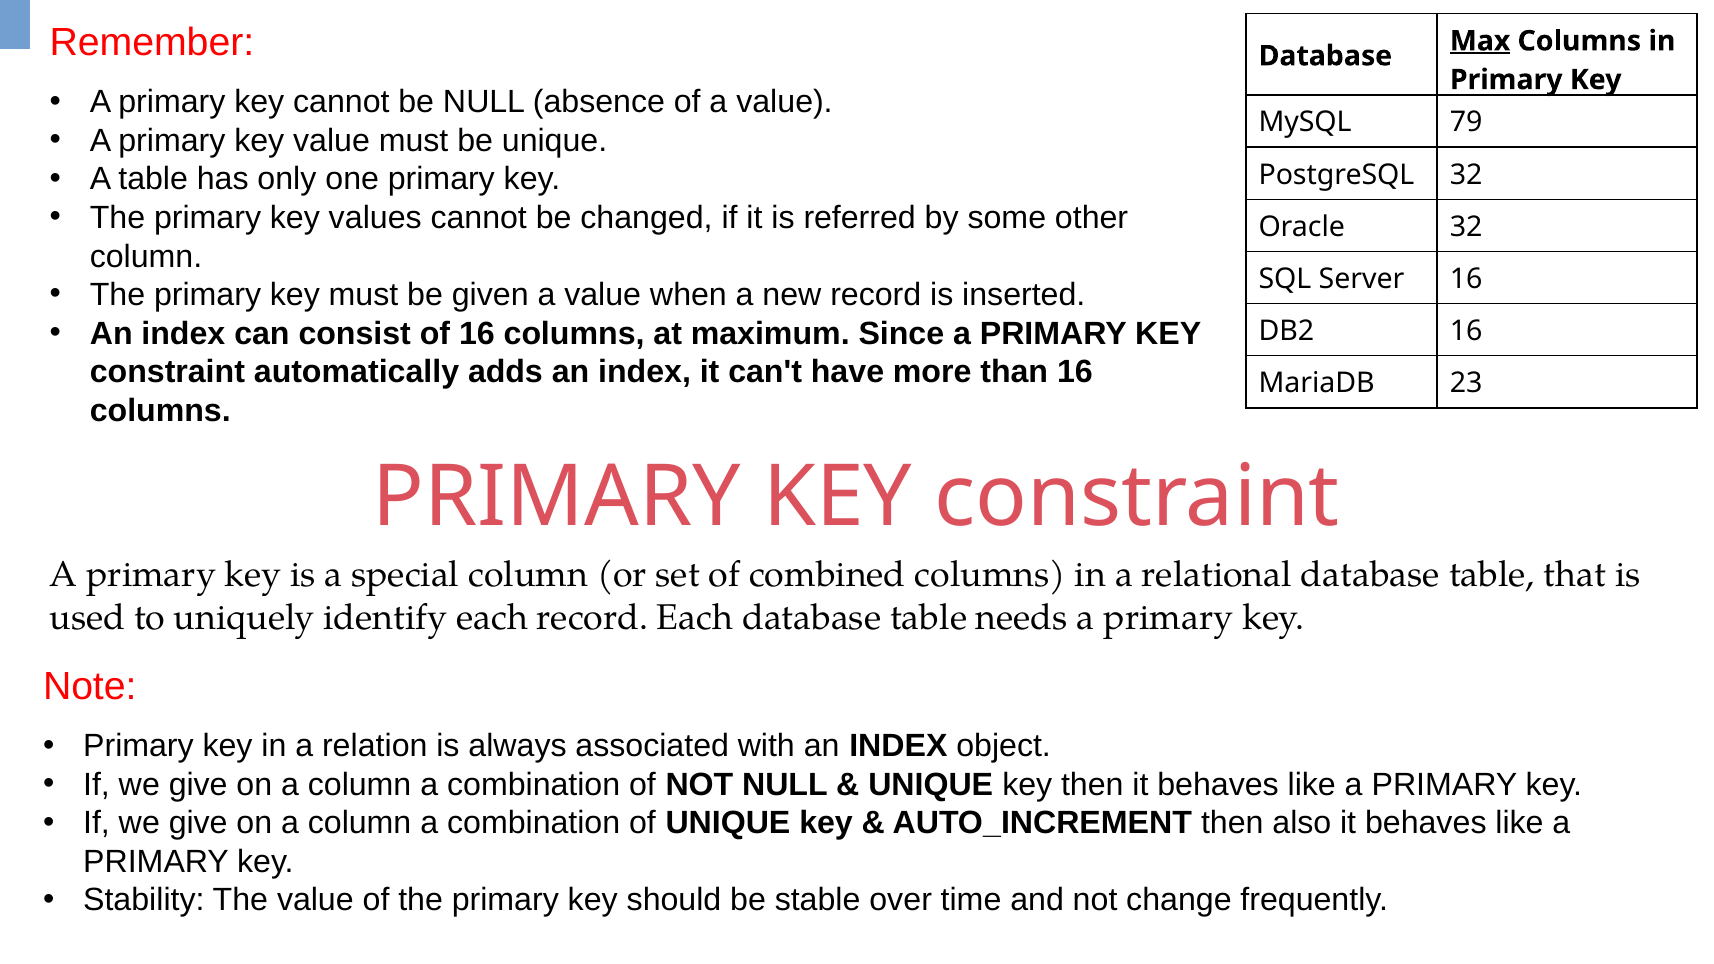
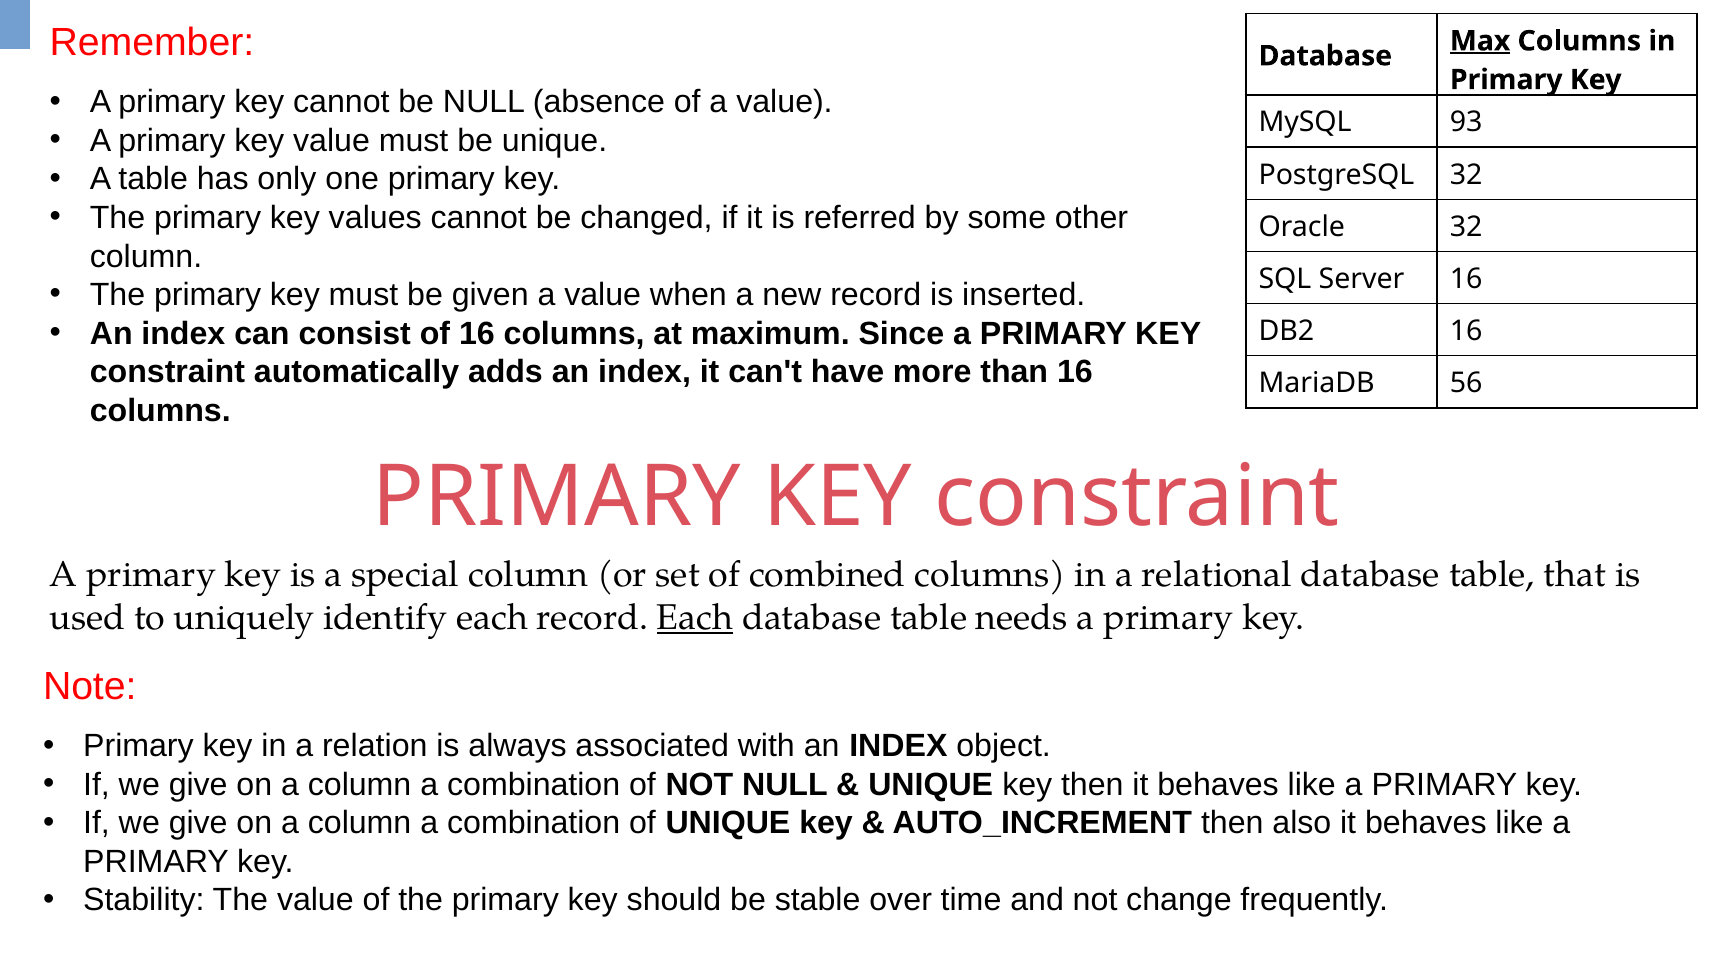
79: 79 -> 93
23: 23 -> 56
Each at (695, 618) underline: none -> present
